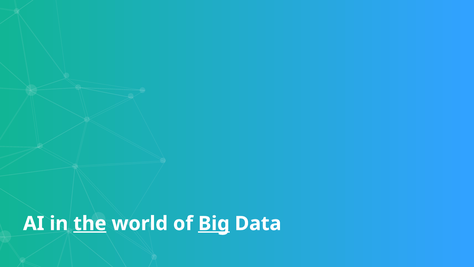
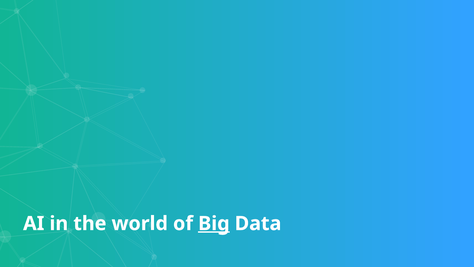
the underline: present -> none
